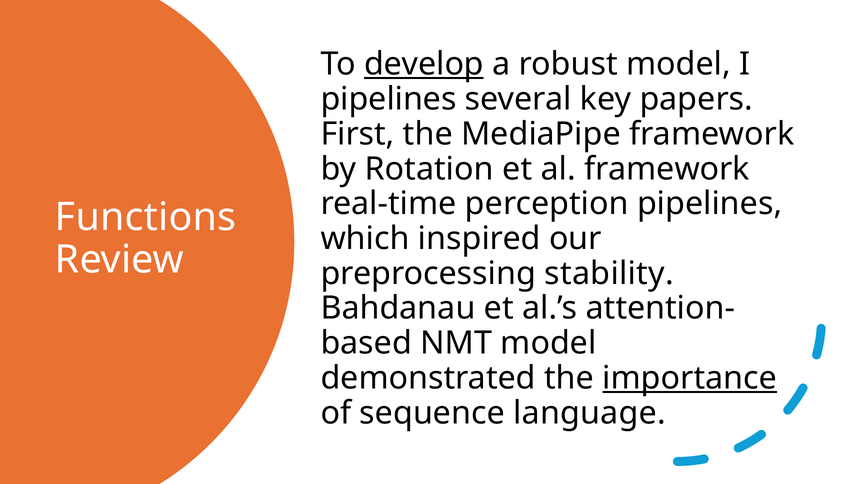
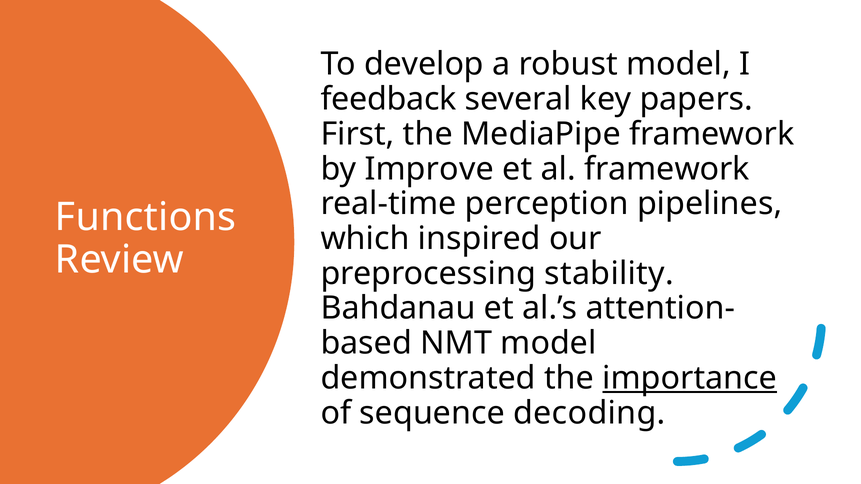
develop underline: present -> none
pipelines at (389, 99): pipelines -> feedback
Rotation: Rotation -> Improve
language: language -> decoding
